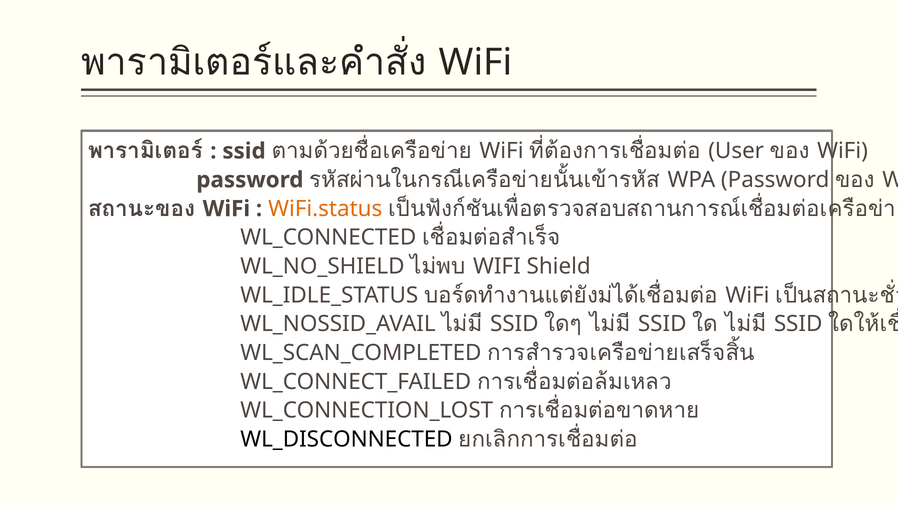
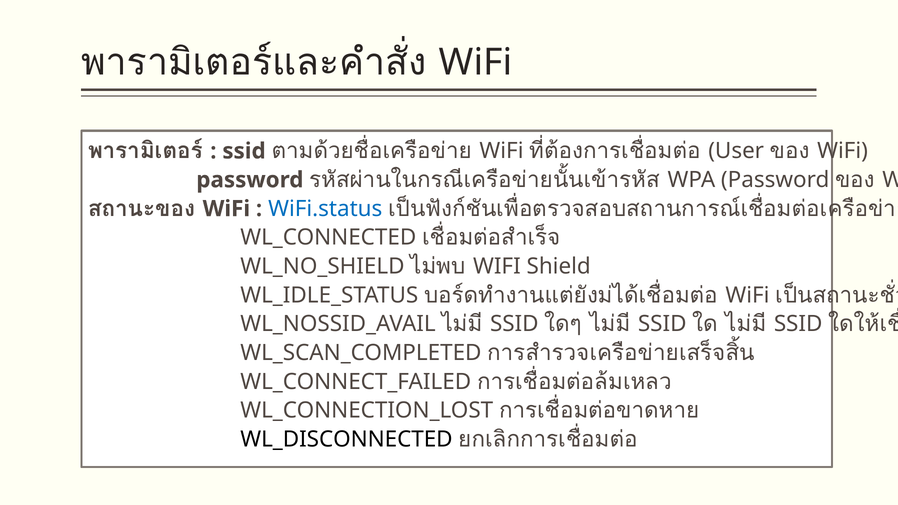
WiFi.status colour: orange -> blue
